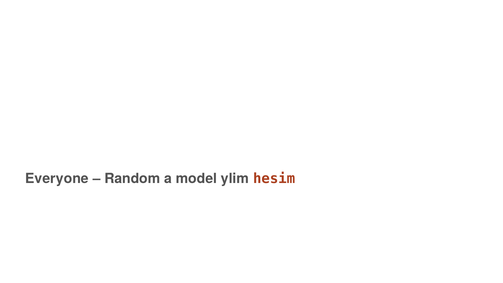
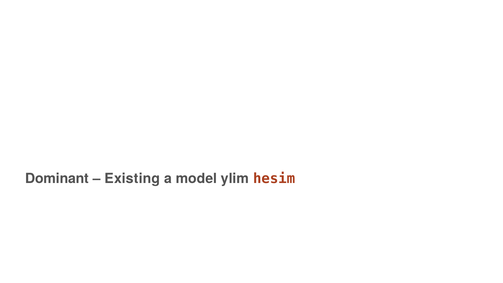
Everyone: Everyone -> Dominant
Random: Random -> Existing
